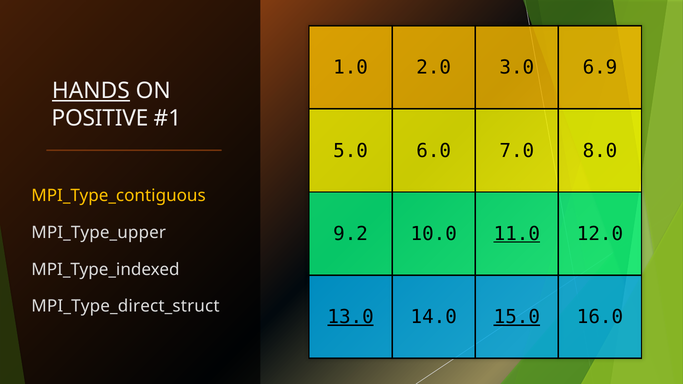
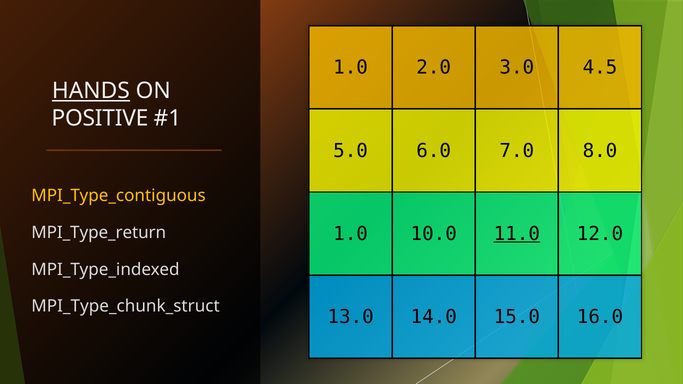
6.9: 6.9 -> 4.5
9.2 at (351, 234): 9.2 -> 1.0
MPI_Type_upper: MPI_Type_upper -> MPI_Type_return
MPI_Type_direct_struct: MPI_Type_direct_struct -> MPI_Type_chunk_struct
13.0 underline: present -> none
15.0 underline: present -> none
